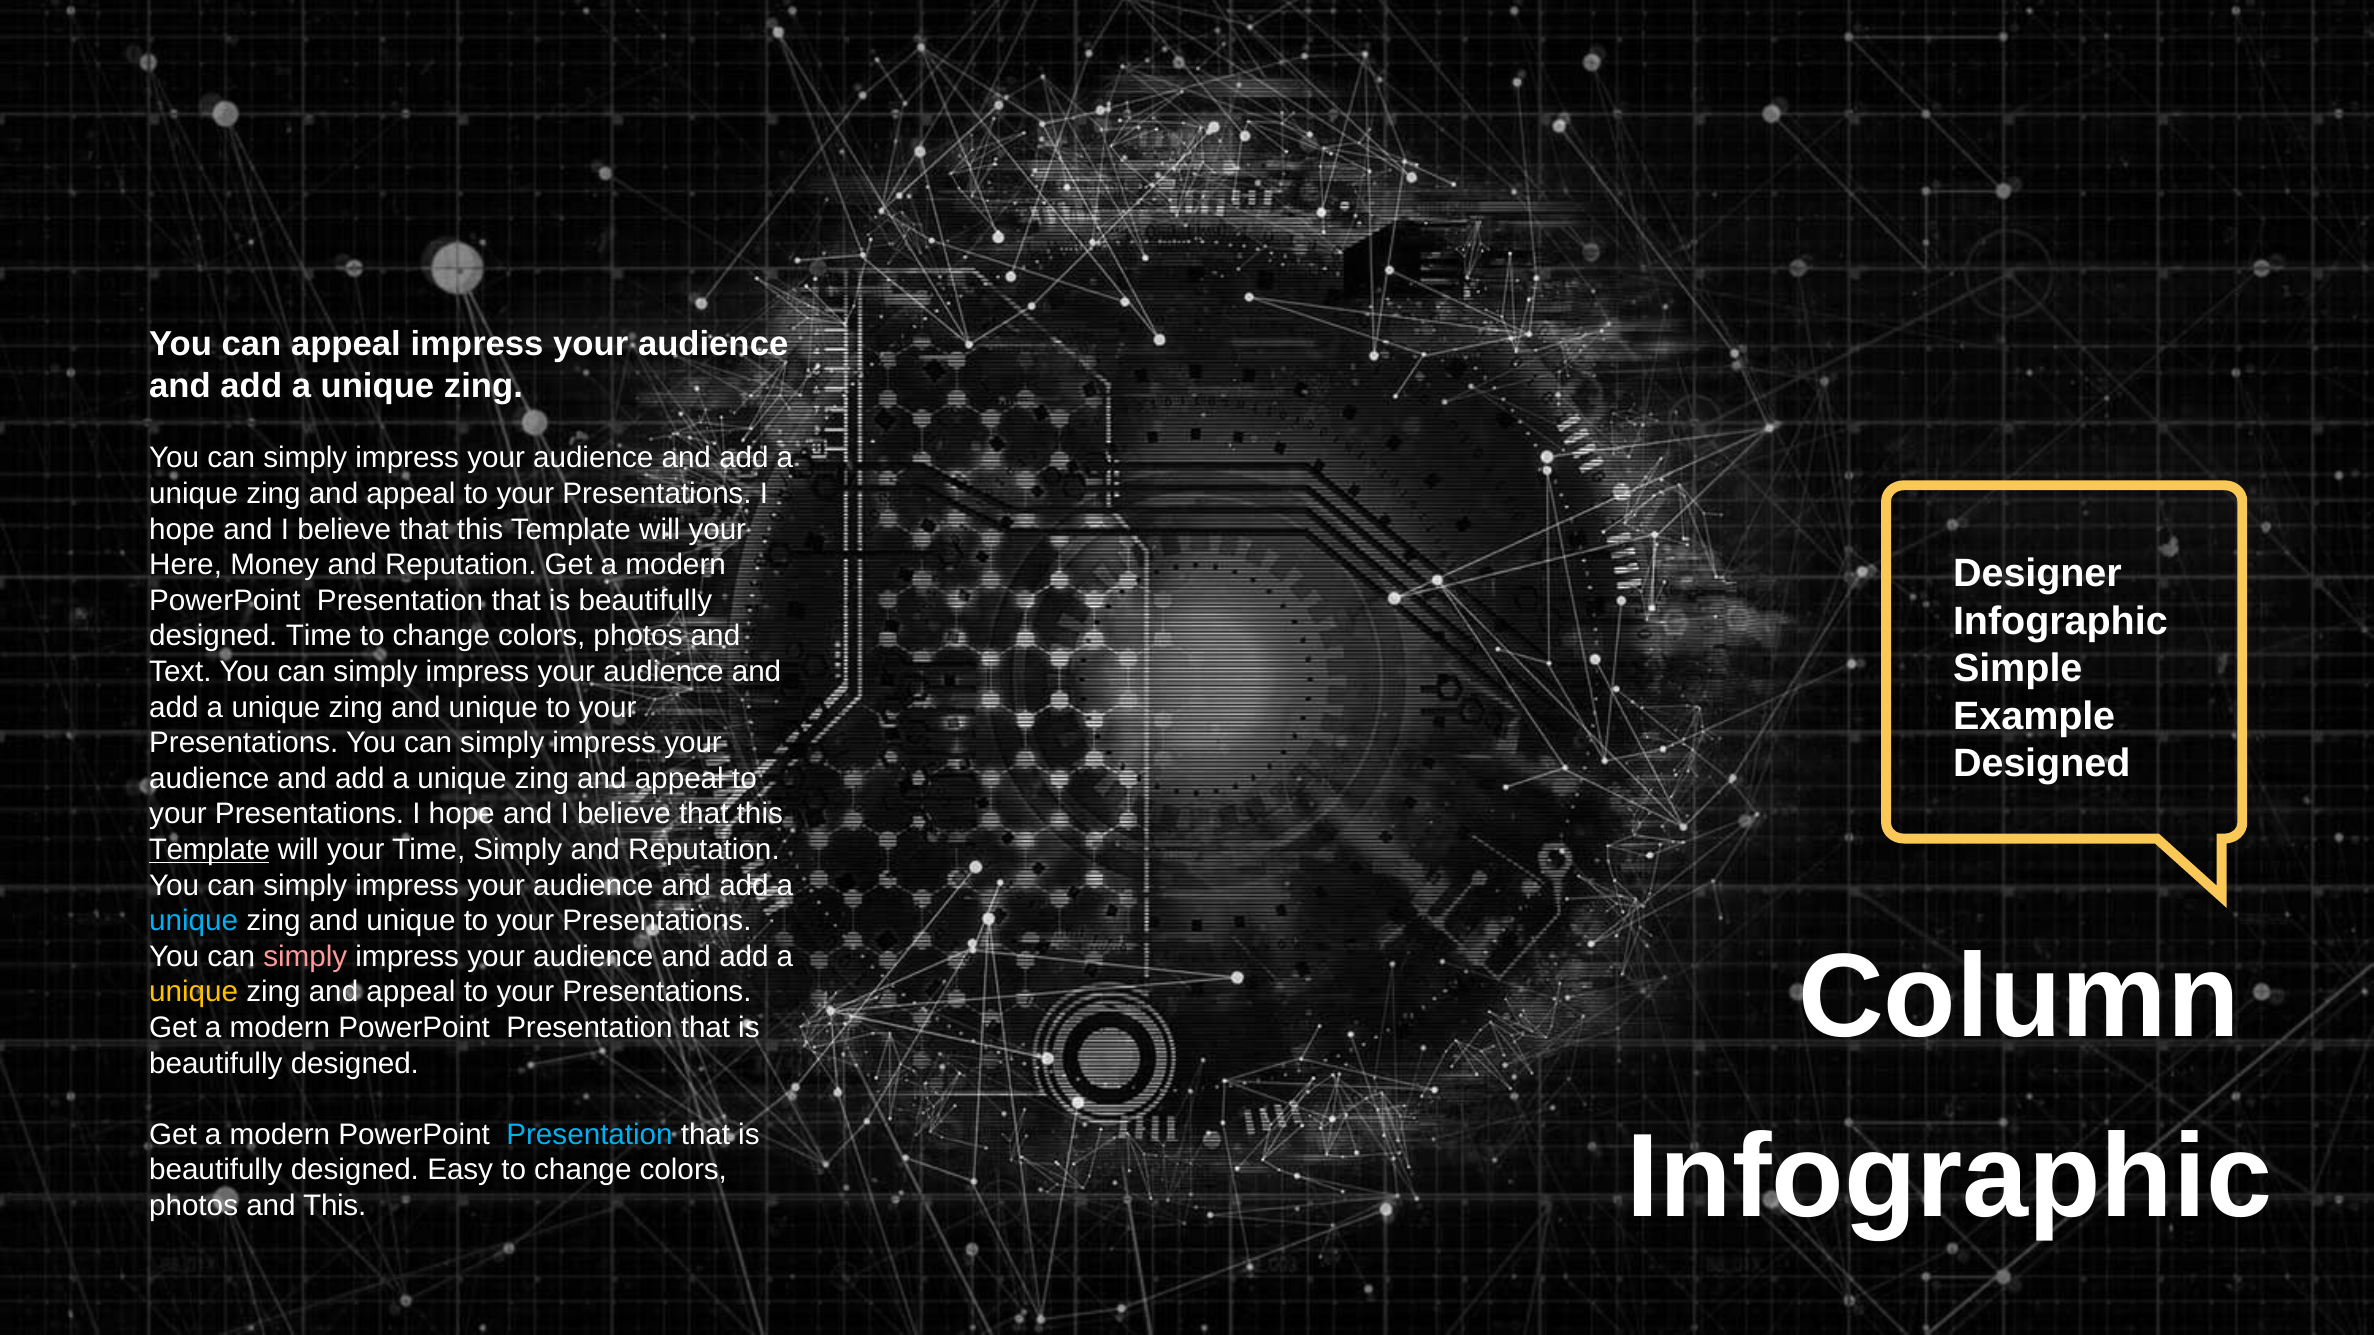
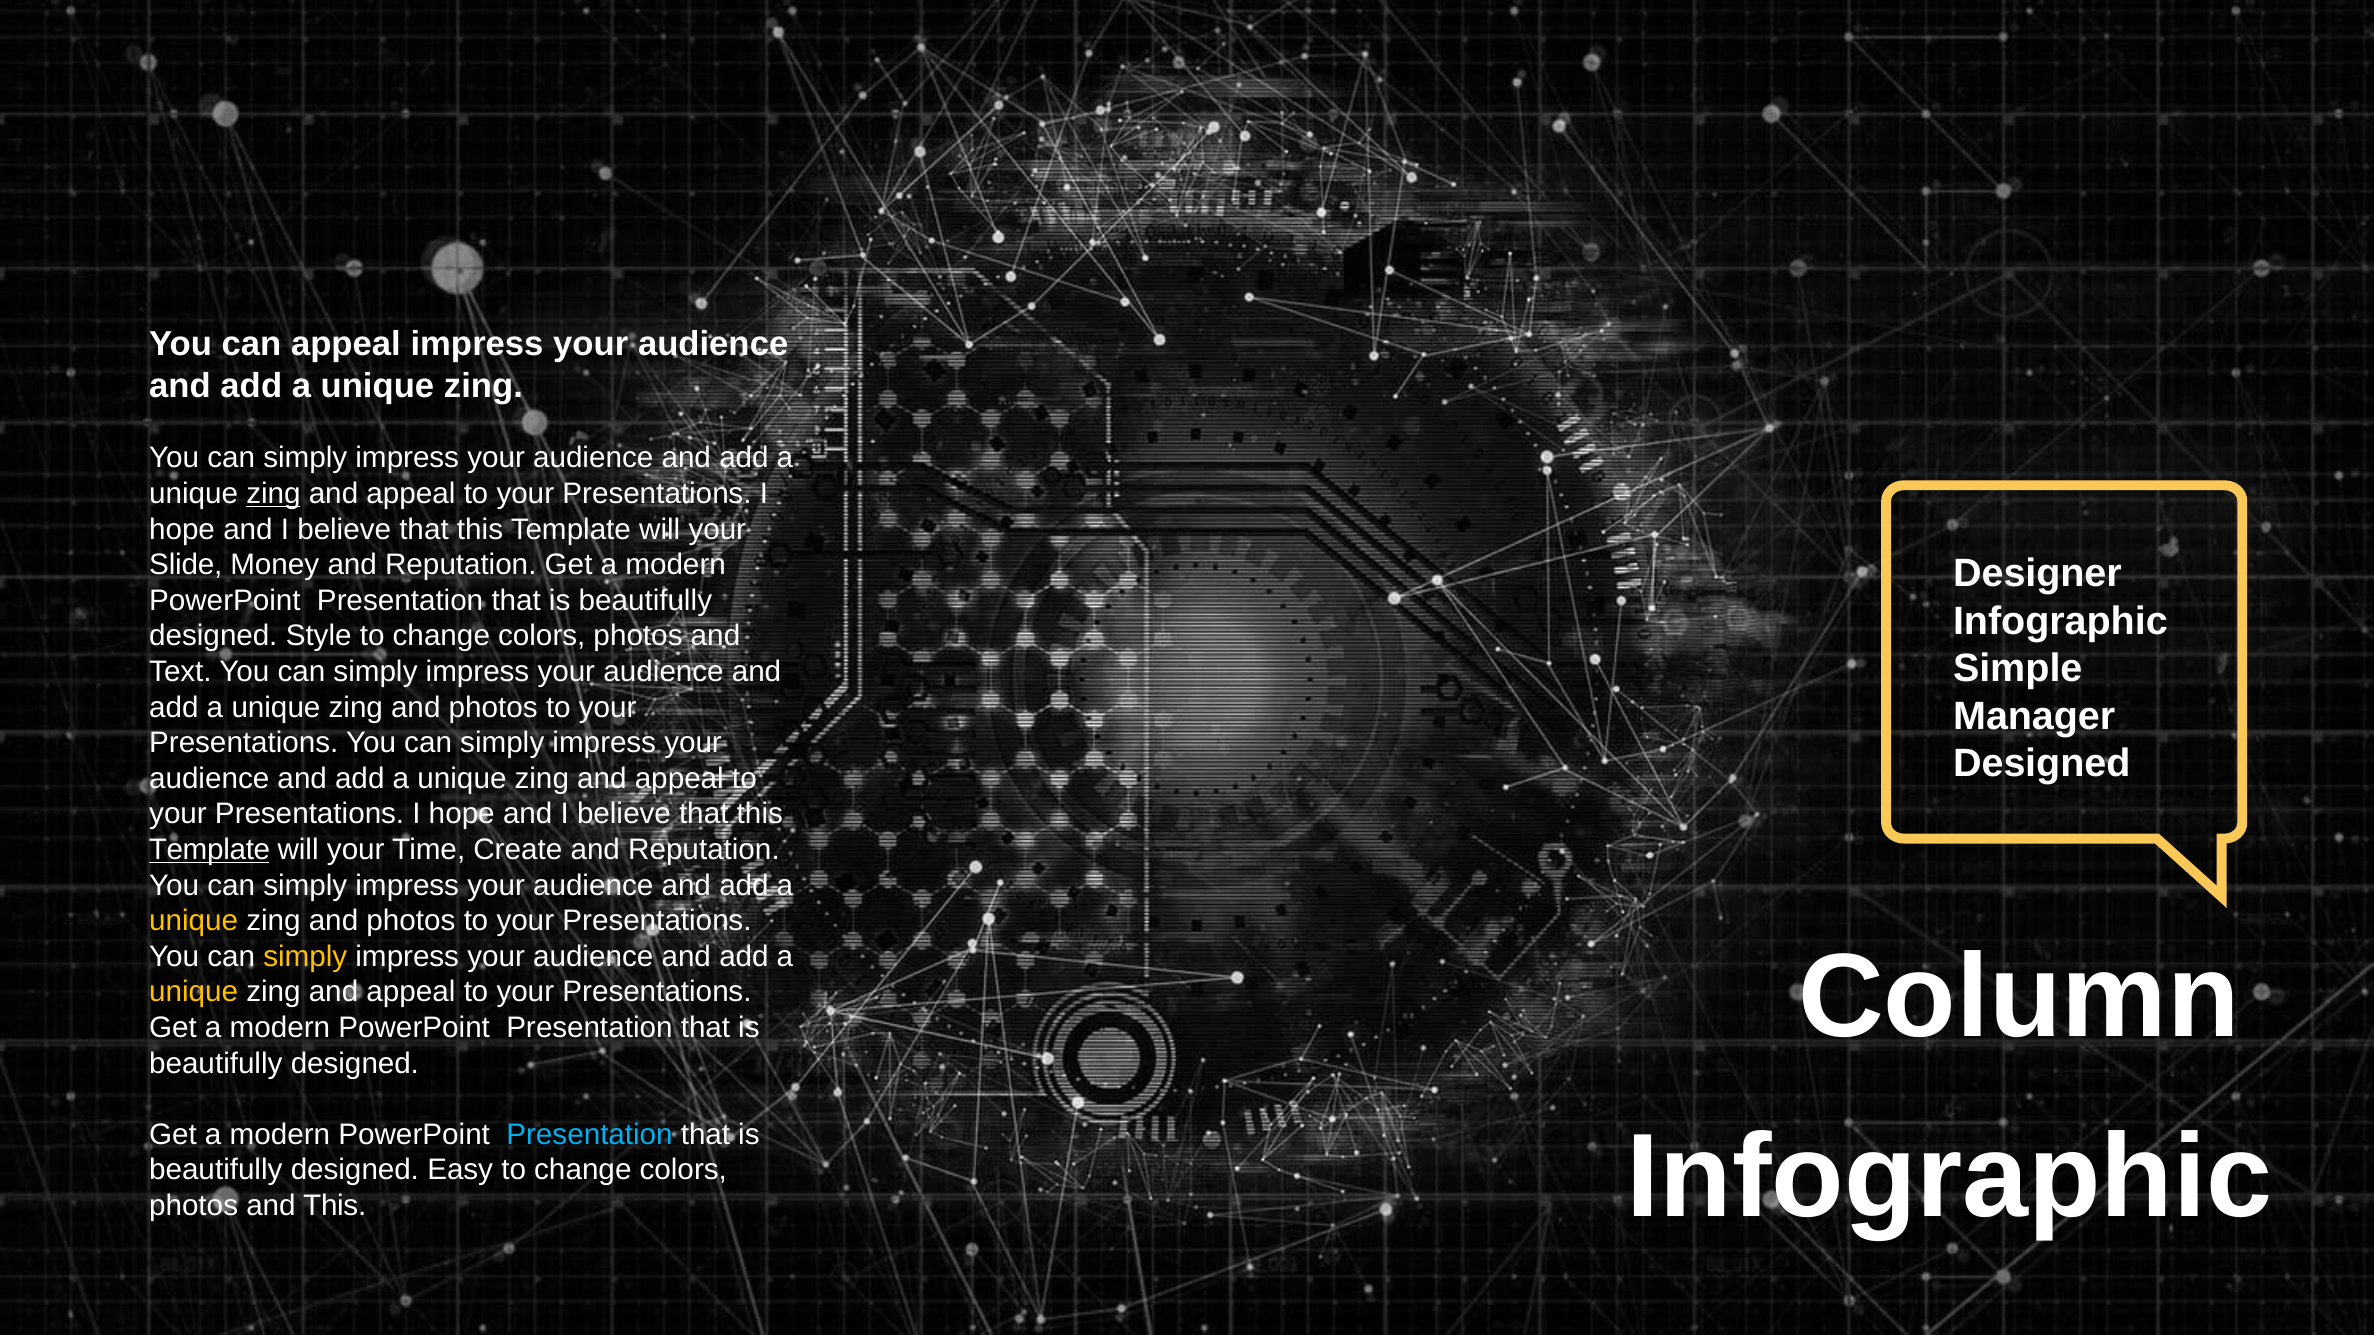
zing at (273, 494) underline: none -> present
Here: Here -> Slide
designed Time: Time -> Style
unique at (493, 708): unique -> photos
Example: Example -> Manager
Time Simply: Simply -> Create
unique at (194, 921) colour: light blue -> yellow
unique at (411, 921): unique -> photos
simply at (305, 957) colour: pink -> yellow
